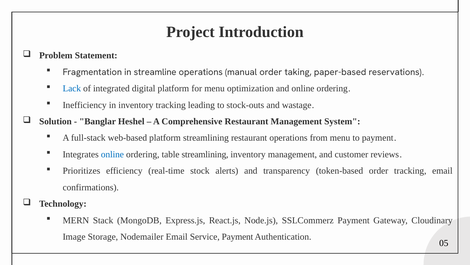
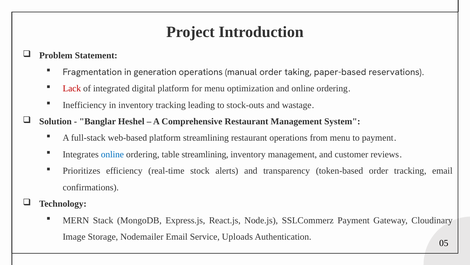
streamline: streamline -> generation
Lack colour: blue -> red
Service Payment: Payment -> Uploads
